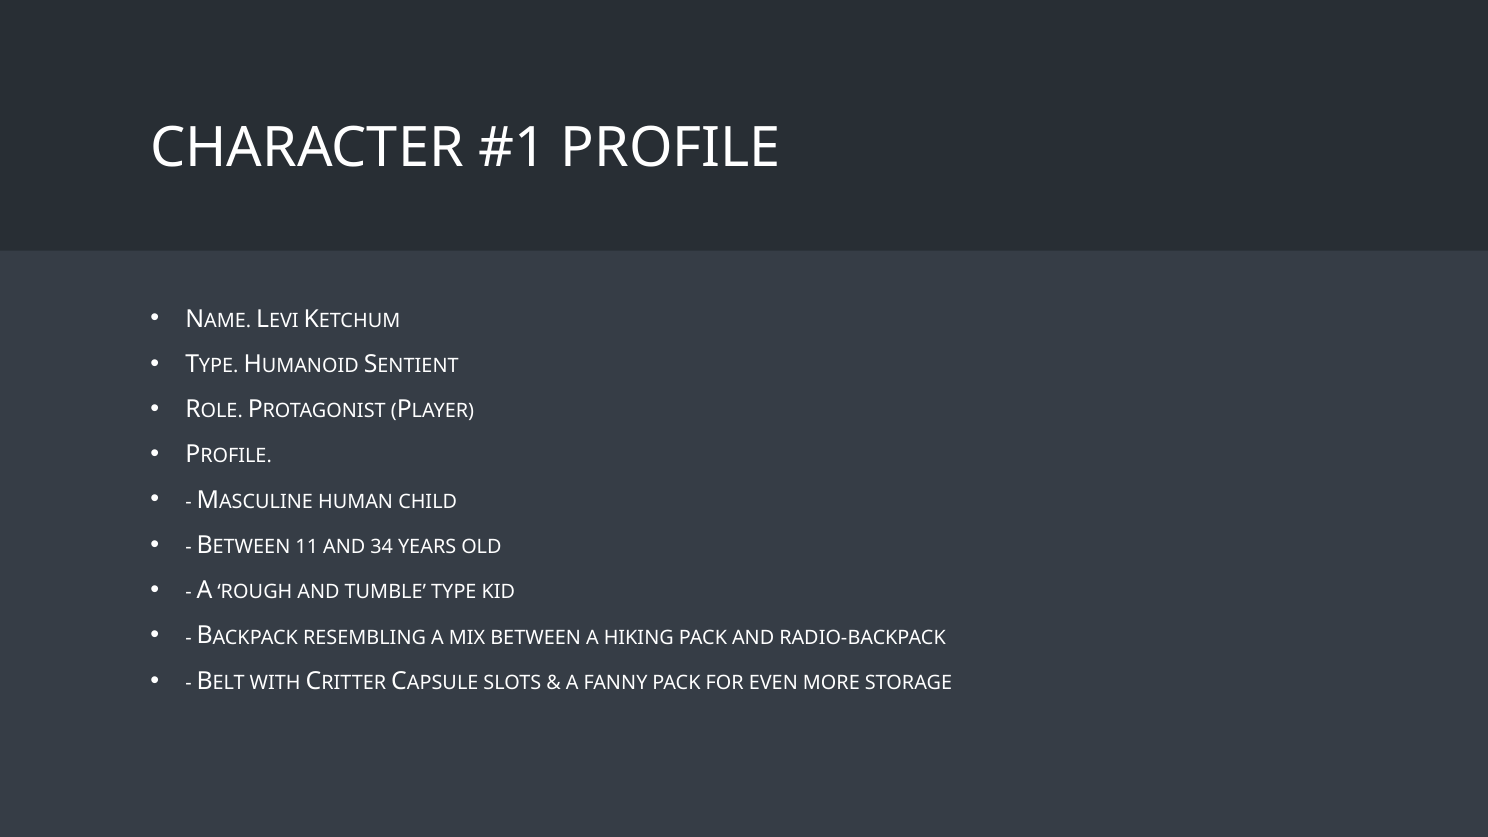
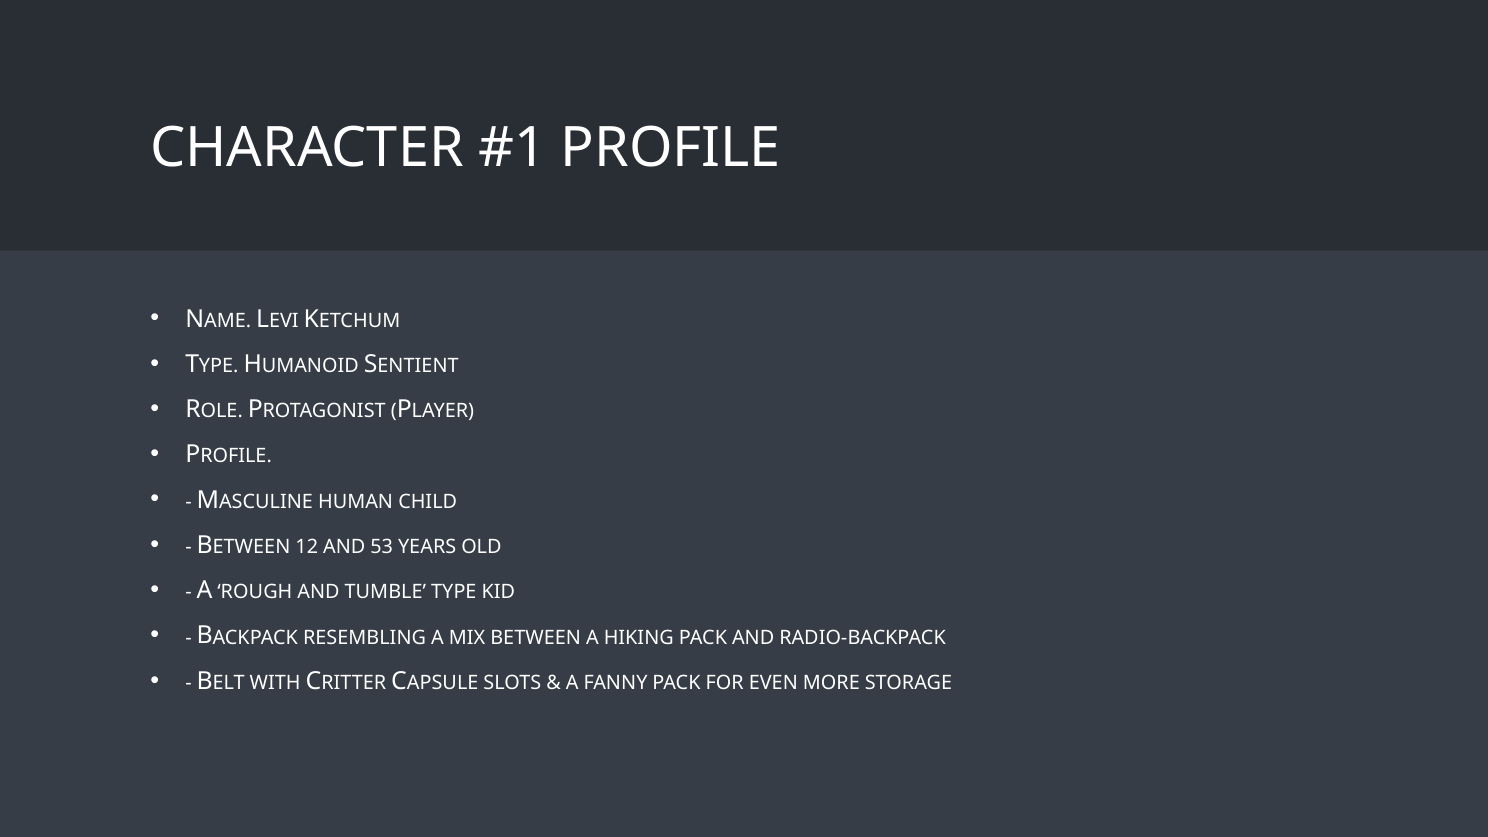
11: 11 -> 12
34: 34 -> 53
